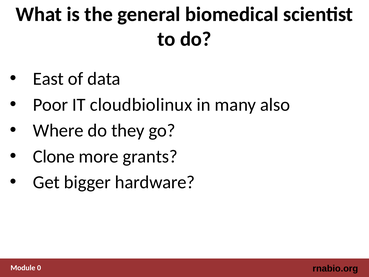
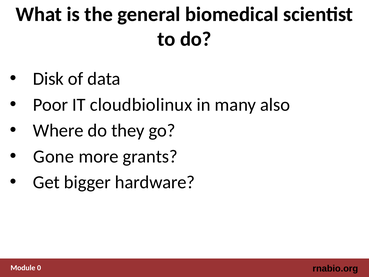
East: East -> Disk
Clone: Clone -> Gone
